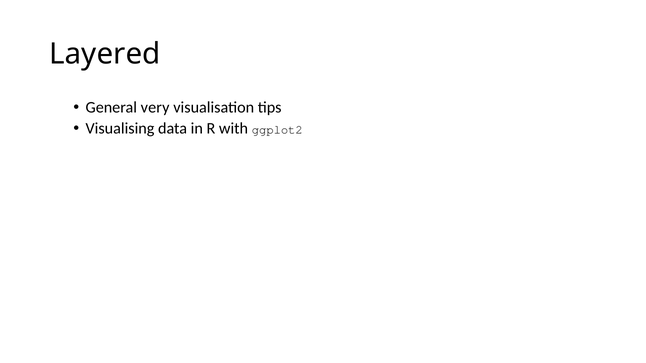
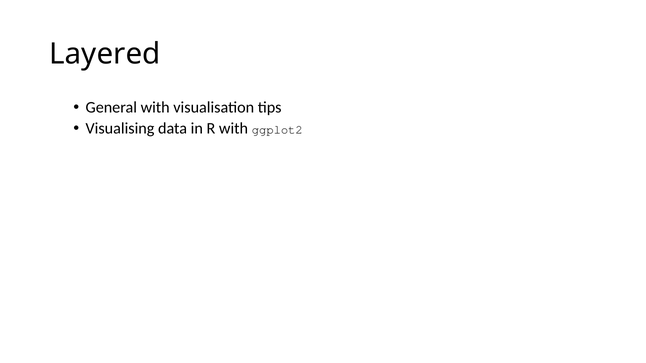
General very: very -> with
